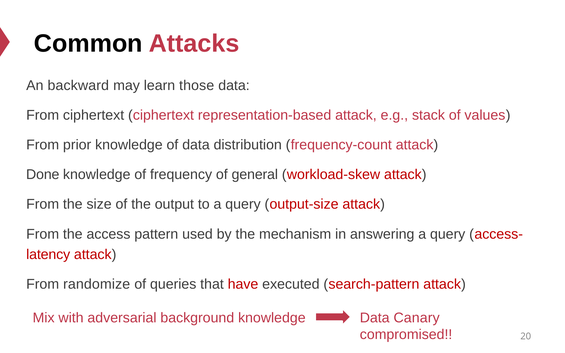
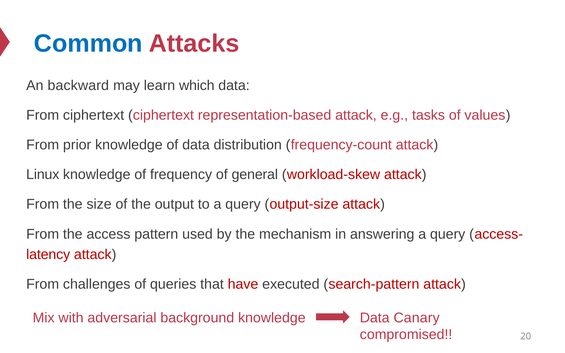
Common colour: black -> blue
those: those -> which
stack: stack -> tasks
Done: Done -> Linux
randomize: randomize -> challenges
